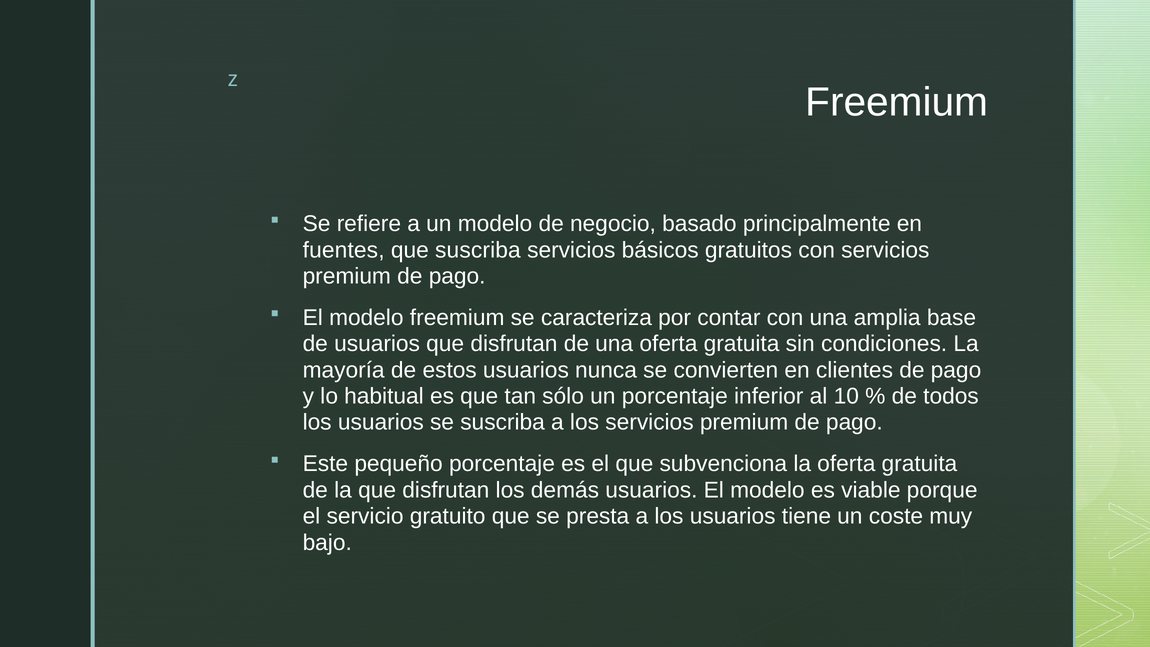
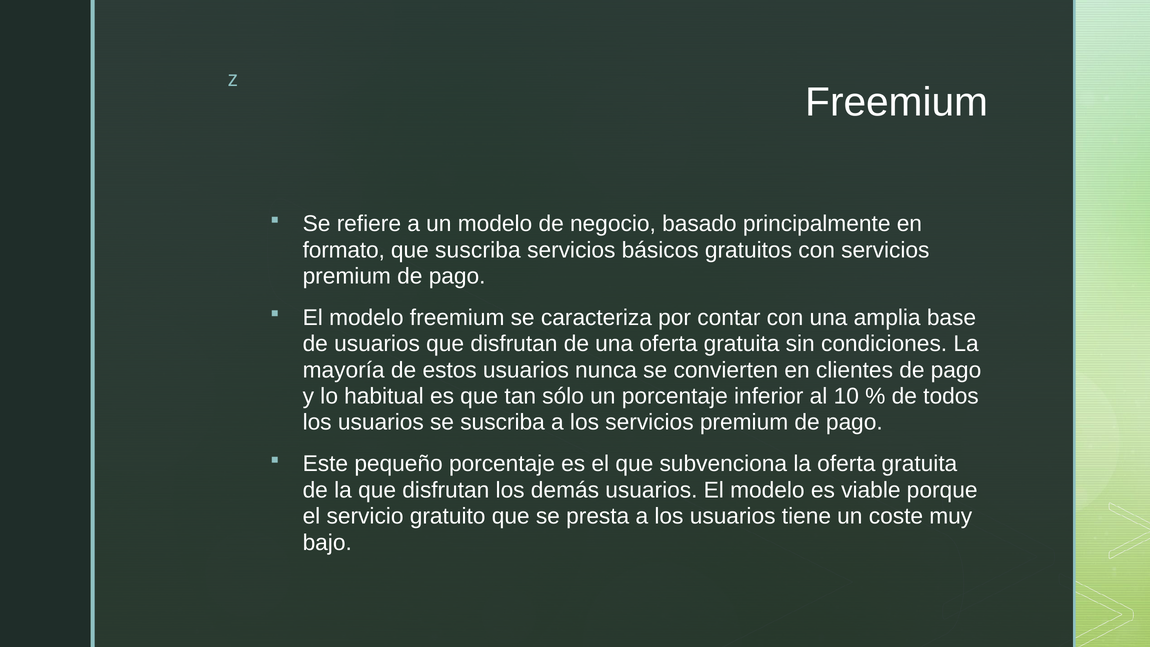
fuentes: fuentes -> formato
